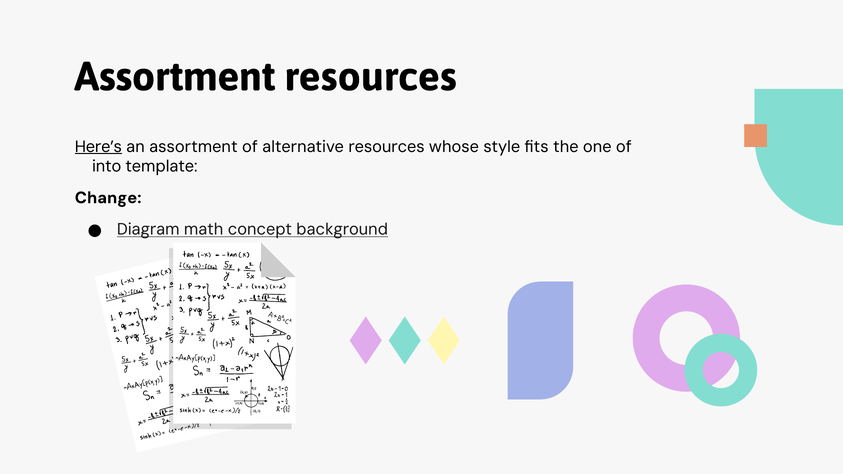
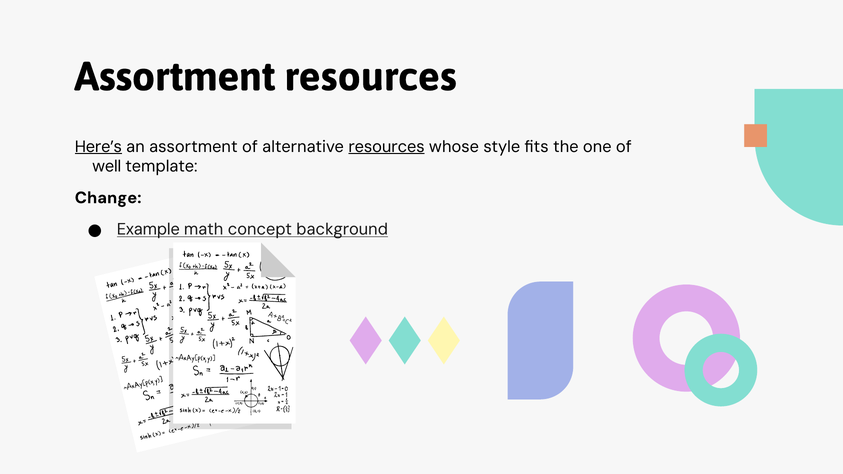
resources at (386, 147) underline: none -> present
into: into -> well
Diagram: Diagram -> Example
